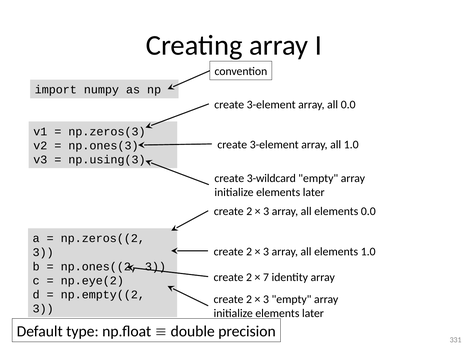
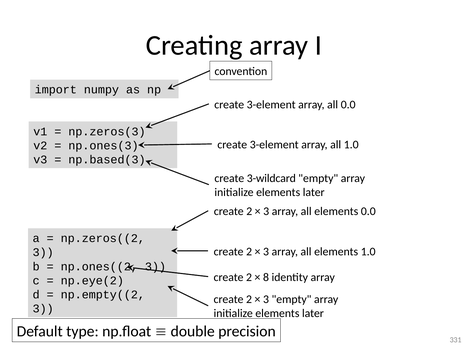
np.using(3: np.using(3 -> np.based(3
7: 7 -> 8
